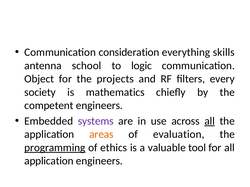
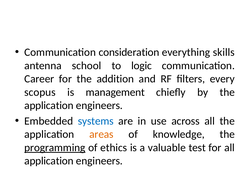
Object: Object -> Career
projects: projects -> addition
society: society -> scopus
mathematics: mathematics -> management
competent at (49, 106): competent -> application
systems colour: purple -> blue
all at (210, 121) underline: present -> none
evaluation: evaluation -> knowledge
tool: tool -> test
